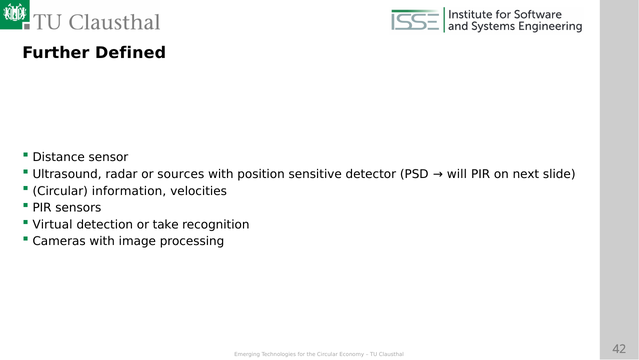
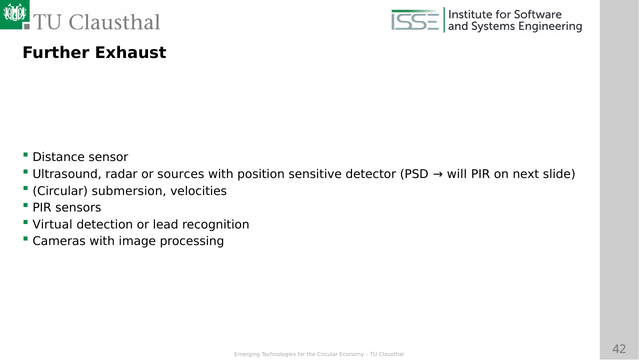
Defined: Defined -> Exhaust
information: information -> submersion
take: take -> lead
